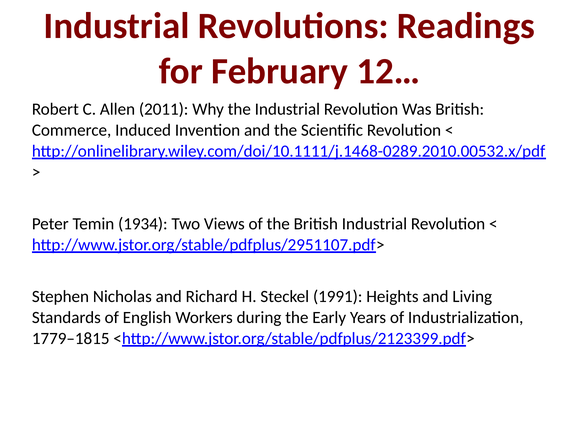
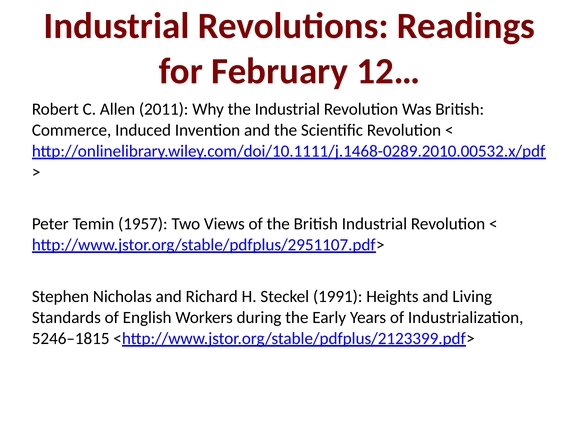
1934: 1934 -> 1957
1779–1815: 1779–1815 -> 5246–1815
